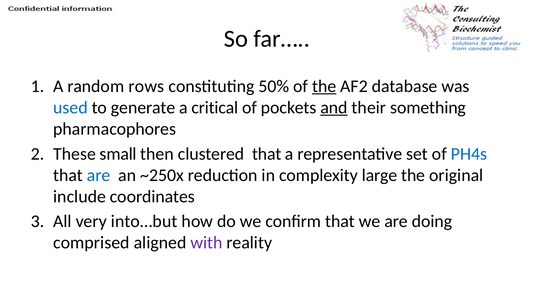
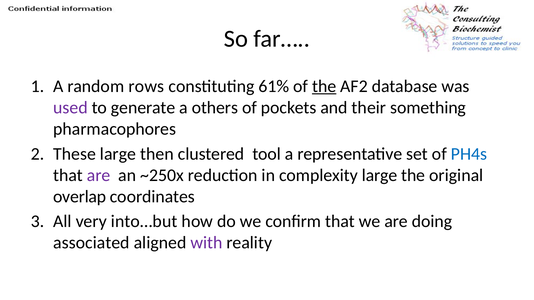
50%: 50% -> 61%
used colour: blue -> purple
critical: critical -> others
and underline: present -> none
These small: small -> large
clustered that: that -> tool
are at (99, 175) colour: blue -> purple
include: include -> overlap
comprised: comprised -> associated
